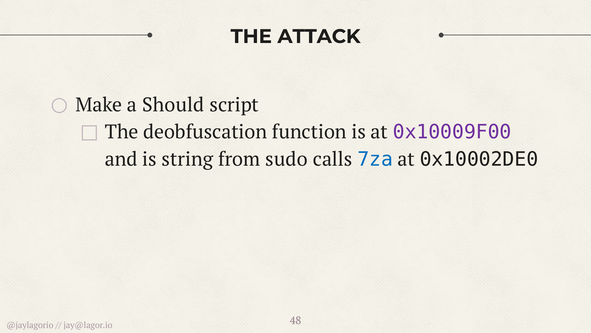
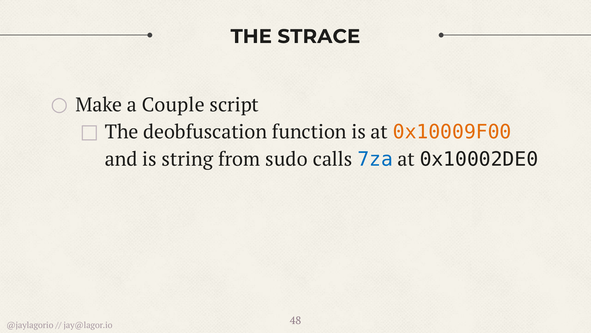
ATTACK: ATTACK -> STRACE
Should: Should -> Couple
0x10009F00 colour: purple -> orange
